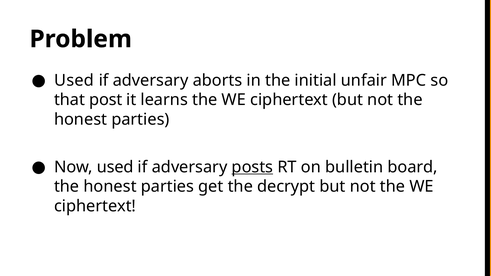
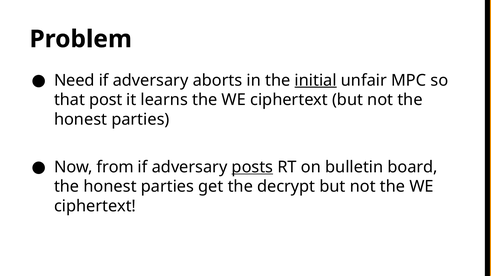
Used at (74, 80): Used -> Need
initial underline: none -> present
Now used: used -> from
